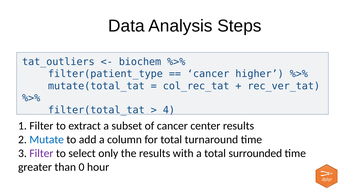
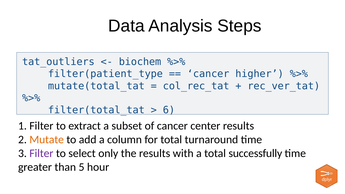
4: 4 -> 6
Mutate colour: blue -> orange
surrounded: surrounded -> successfully
0: 0 -> 5
